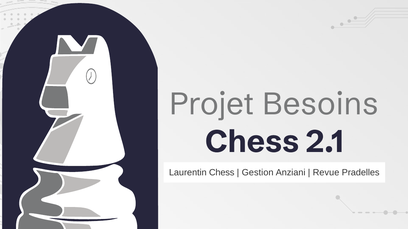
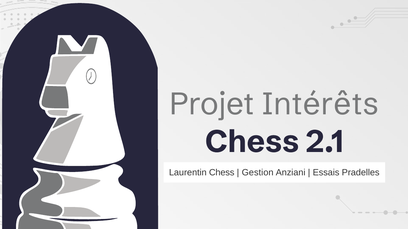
Besoins: Besoins -> Intérêts
Revue: Revue -> Essais
